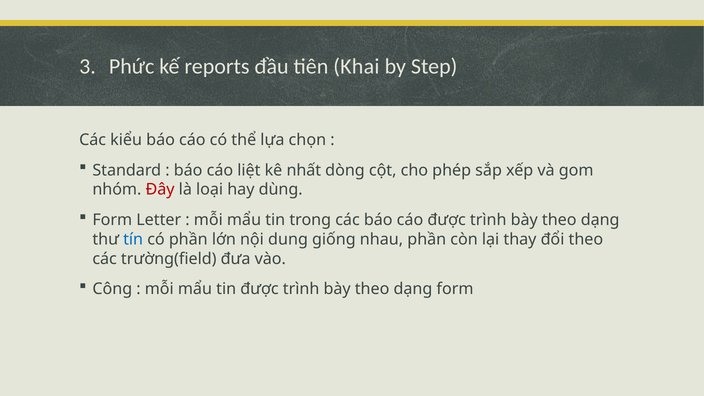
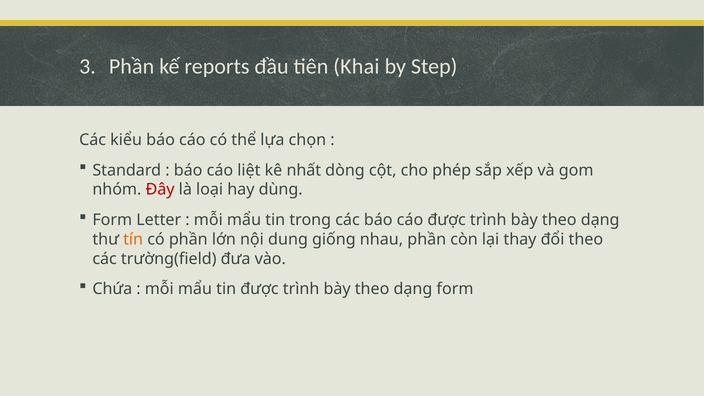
Phức at (132, 66): Phức -> Phần
tín colour: blue -> orange
Công: Công -> Chứa
